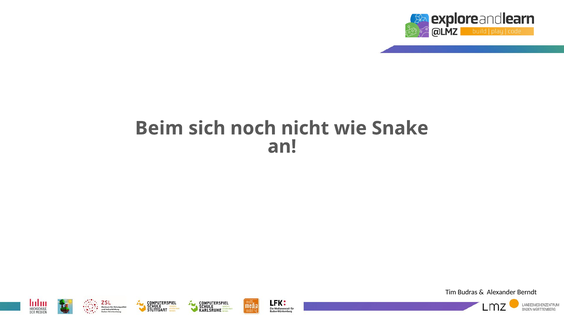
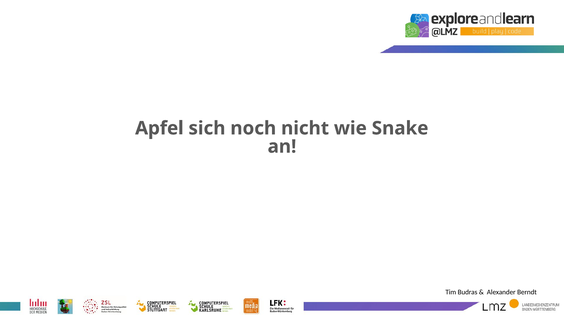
Beim: Beim -> Apfel
